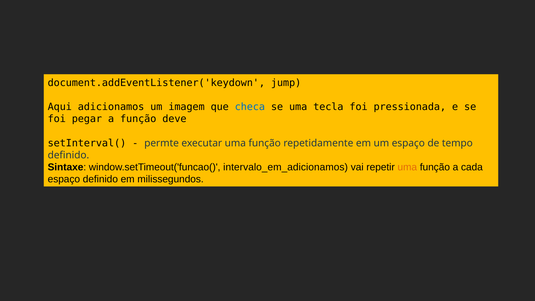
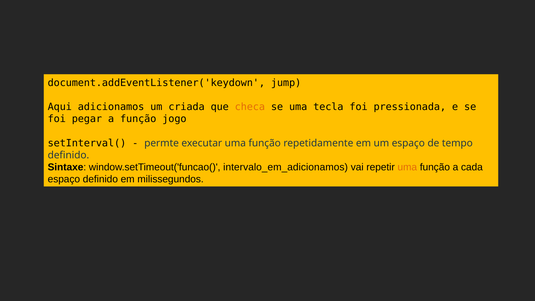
imagem: imagem -> criada
checa colour: blue -> orange
deve: deve -> jogo
